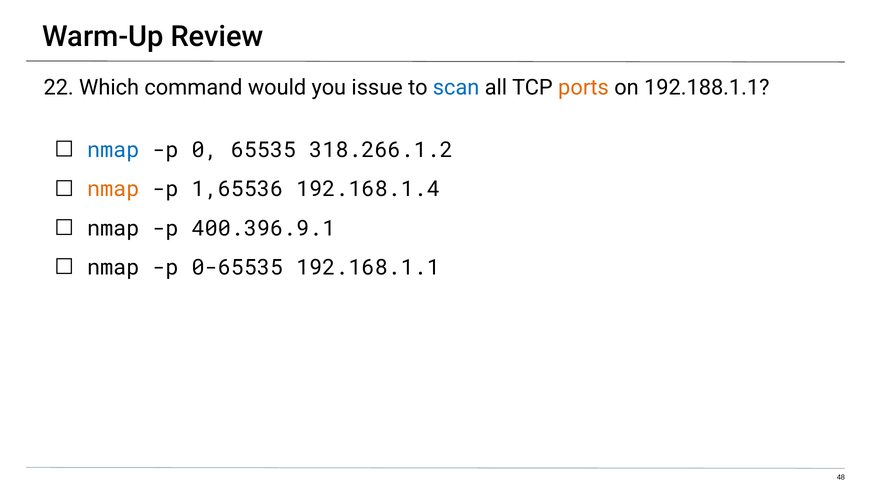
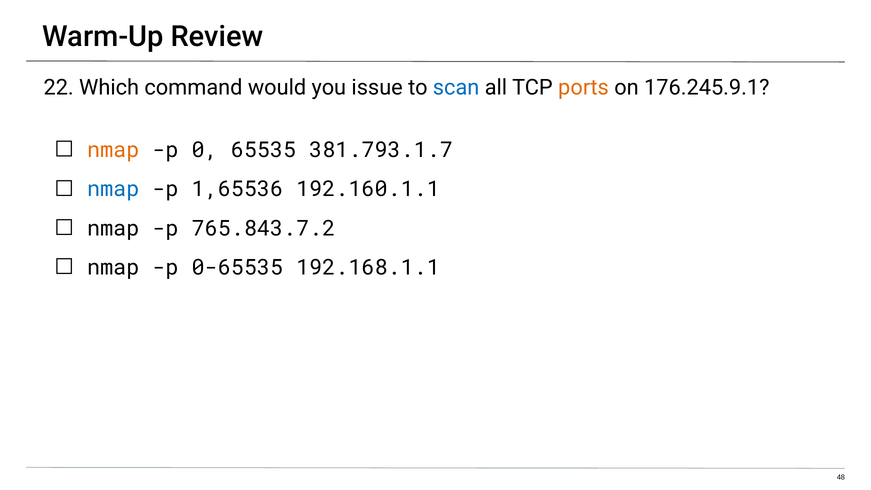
192.188.1.1: 192.188.1.1 -> 176.245.9.1
nmap at (113, 150) colour: blue -> orange
318.266.1.2: 318.266.1.2 -> 381.793.1.7
nmap at (113, 189) colour: orange -> blue
192.168.1.4: 192.168.1.4 -> 192.160.1.1
400.396.9.1: 400.396.9.1 -> 765.843.7.2
